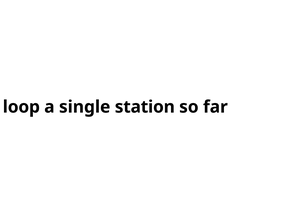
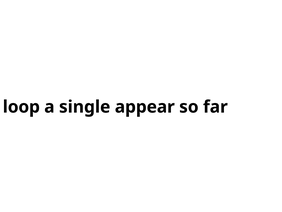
station: station -> appear
